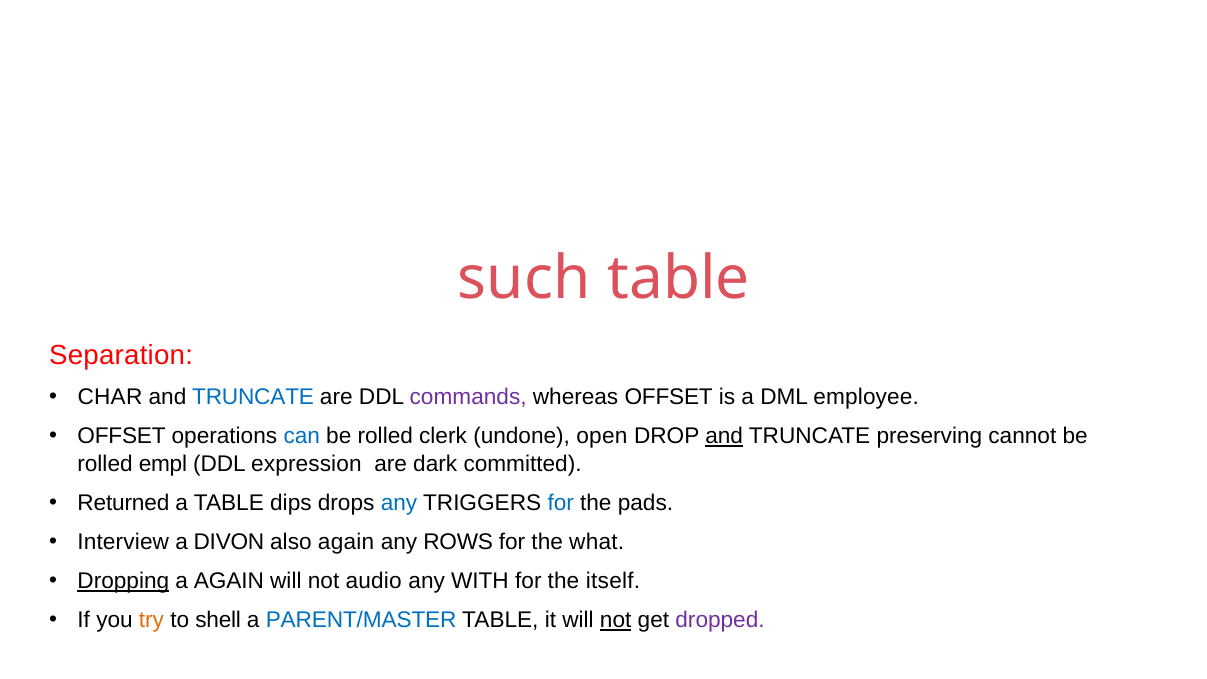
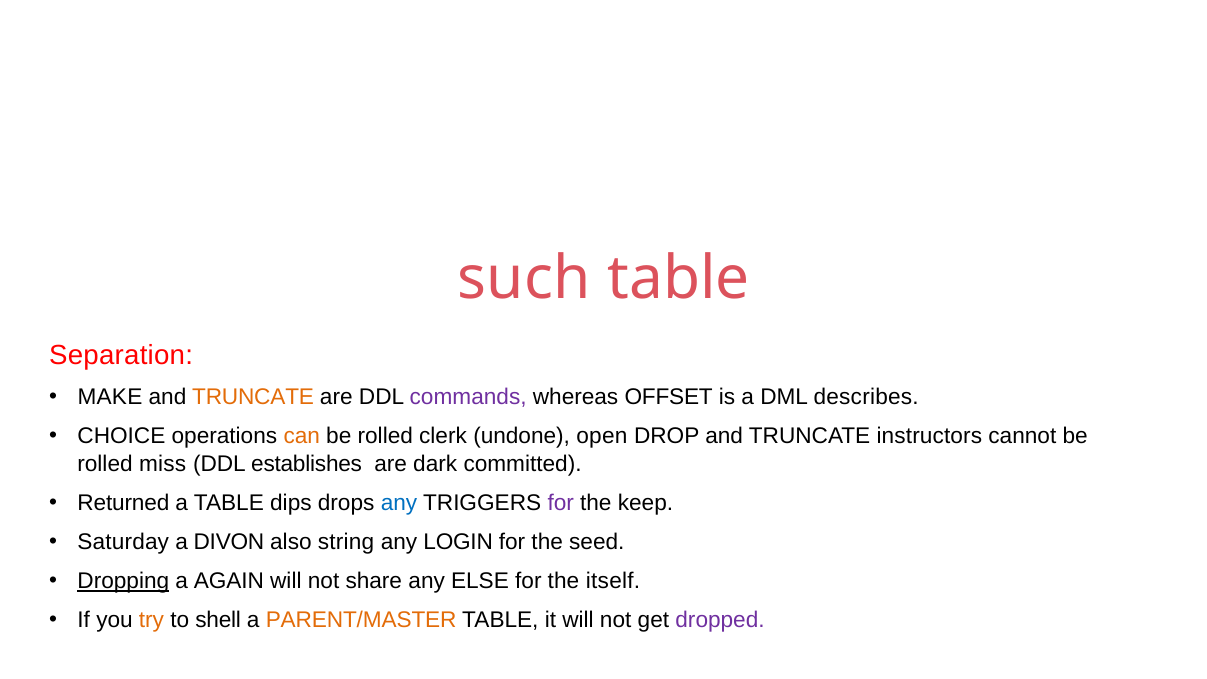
CHAR: CHAR -> MAKE
TRUNCATE at (253, 397) colour: blue -> orange
employee: employee -> describes
OFFSET at (122, 436): OFFSET -> CHOICE
can colour: blue -> orange
and at (724, 436) underline: present -> none
preserving: preserving -> instructors
empl: empl -> miss
expression: expression -> establishes
for at (561, 503) colour: blue -> purple
pads: pads -> keep
Interview: Interview -> Saturday
also again: again -> string
ROWS: ROWS -> LOGIN
what: what -> seed
audio: audio -> share
WITH: WITH -> ELSE
PARENT/MASTER colour: blue -> orange
not at (616, 620) underline: present -> none
